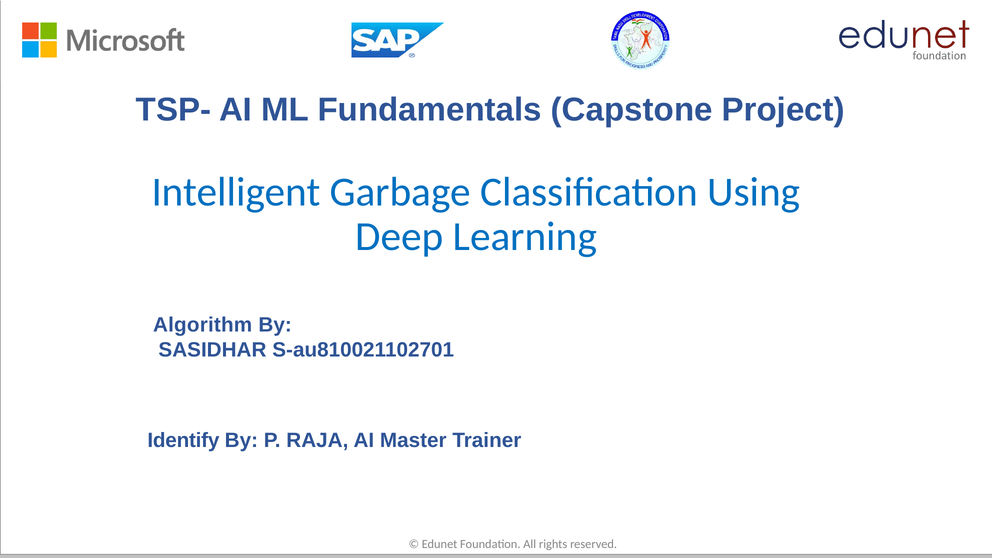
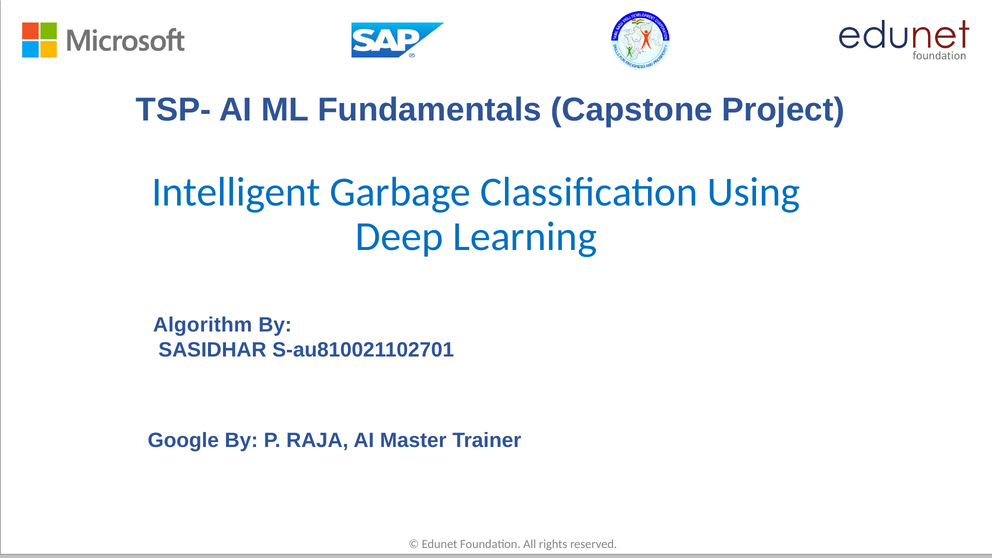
Identify: Identify -> Google
